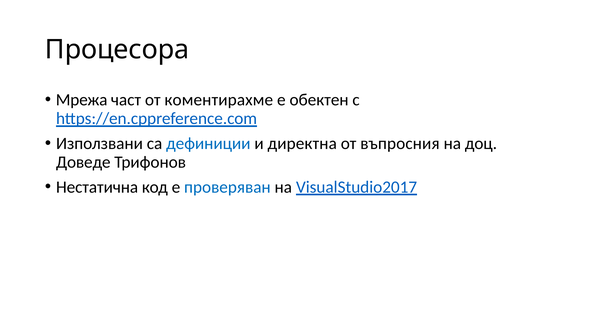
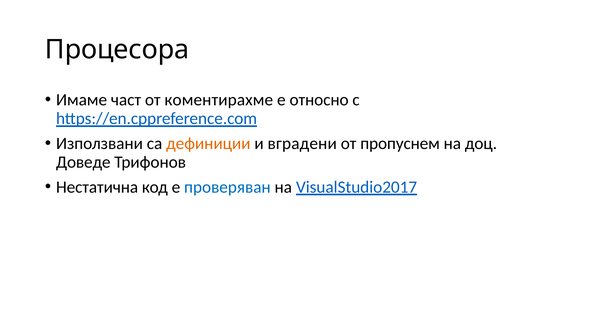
Мрежа: Мрежа -> Имаме
обектен: обектен -> относно
дефиниции colour: blue -> orange
директна: директна -> вградени
въпросния: въпросния -> пропуснем
